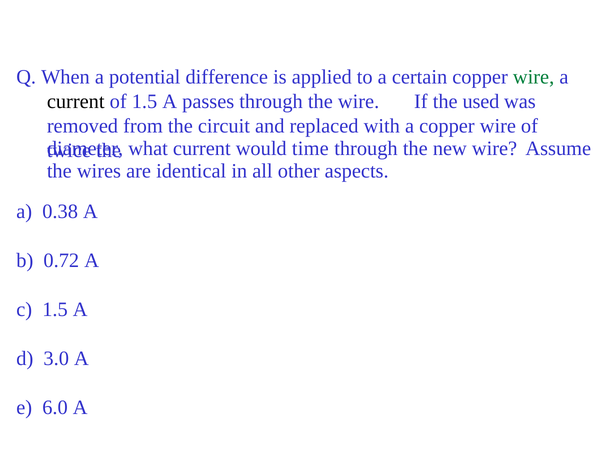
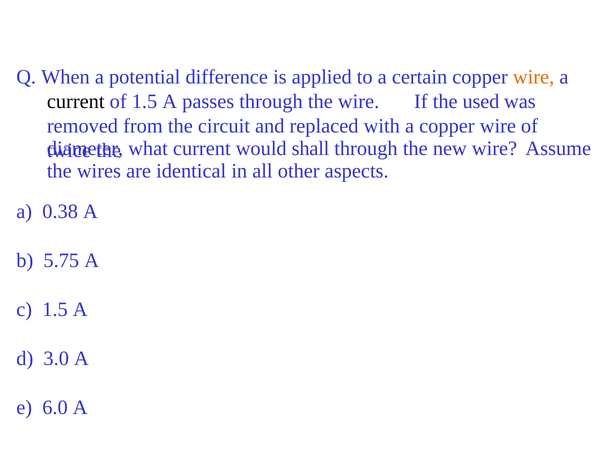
wire at (534, 77) colour: green -> orange
time: time -> shall
0.72: 0.72 -> 5.75
